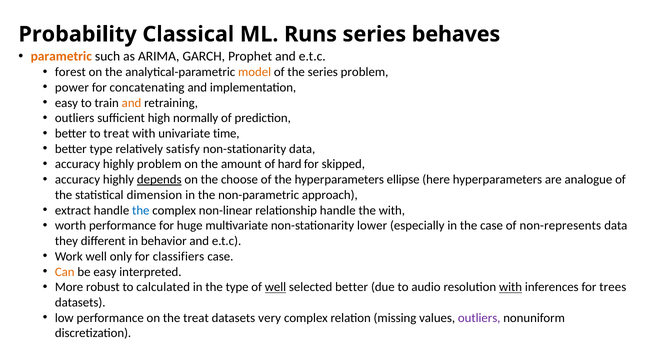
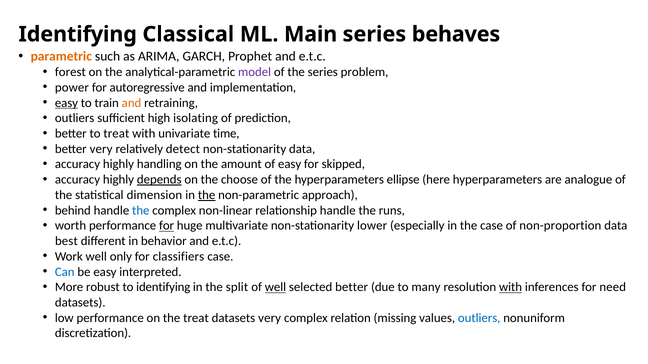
Probability at (78, 34): Probability -> Identifying
Runs: Runs -> Main
model colour: orange -> purple
concatenating: concatenating -> autoregressive
easy at (66, 103) underline: none -> present
normally: normally -> isolating
better type: type -> very
satisfy: satisfy -> detect
highly problem: problem -> handling
of hard: hard -> easy
the at (207, 195) underline: none -> present
extract: extract -> behind
the with: with -> runs
for at (167, 226) underline: none -> present
non-represents: non-represents -> non-proportion
they: they -> best
Can colour: orange -> blue
to calculated: calculated -> identifying
the type: type -> split
audio: audio -> many
trees: trees -> need
outliers at (479, 318) colour: purple -> blue
